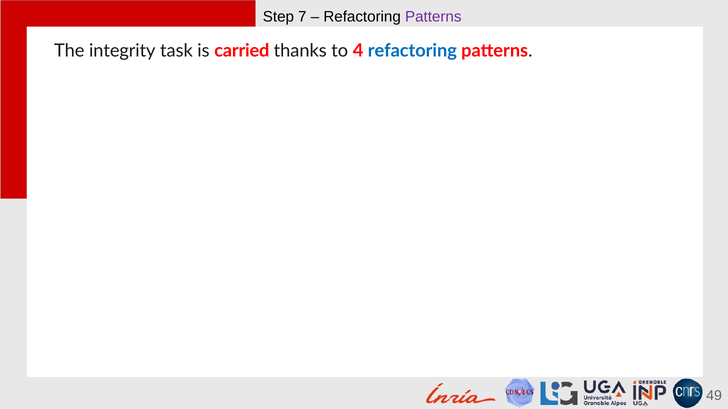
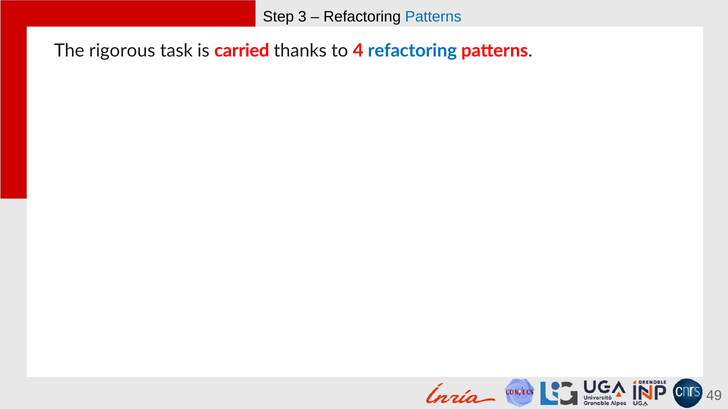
7: 7 -> 3
Patterns at (433, 17) colour: purple -> blue
integrity: integrity -> rigorous
